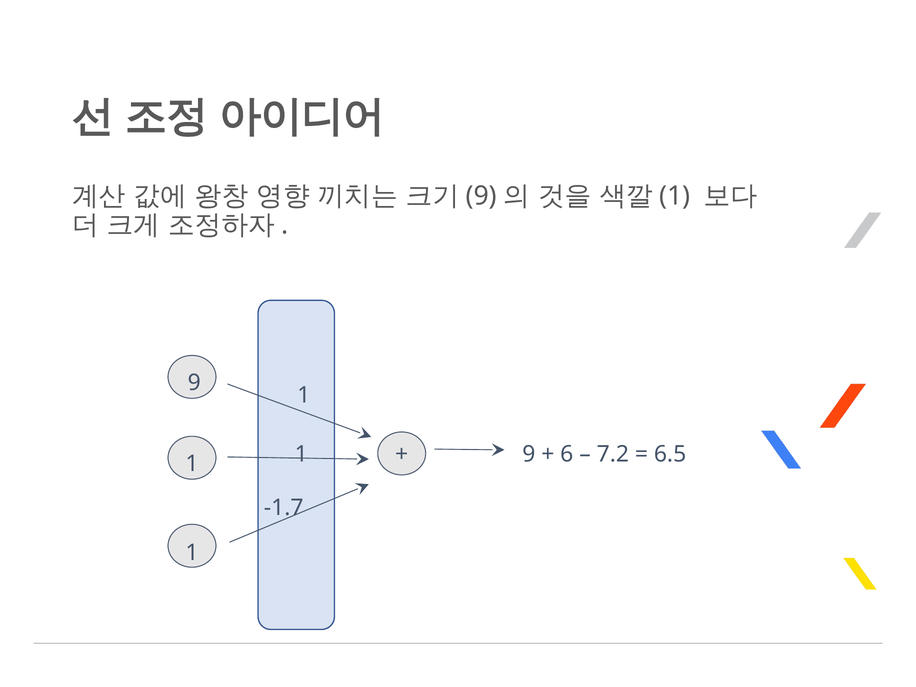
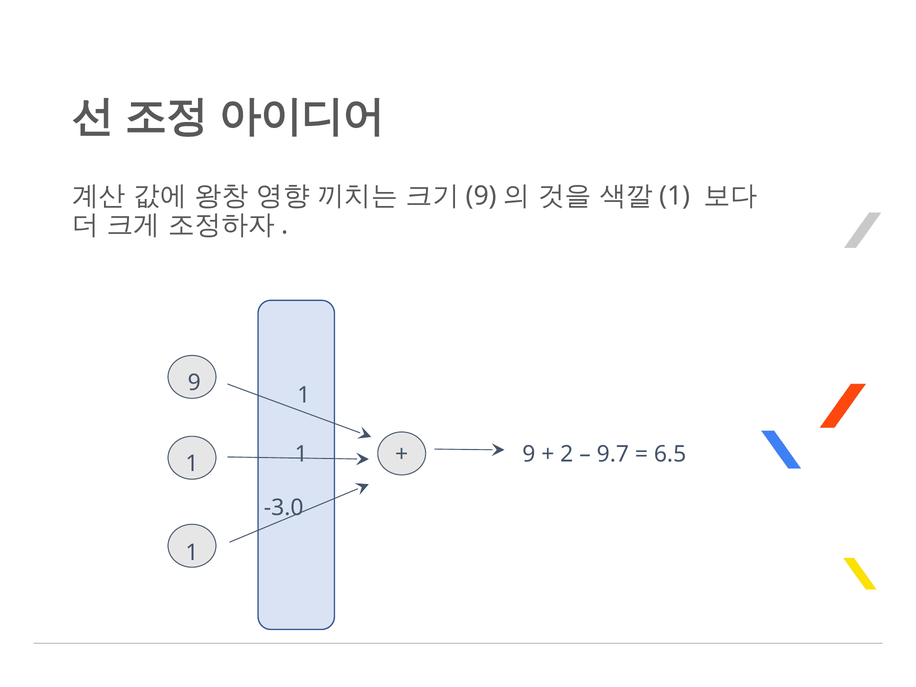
6: 6 -> 2
7.2: 7.2 -> 9.7
-1.7: -1.7 -> -3.0
